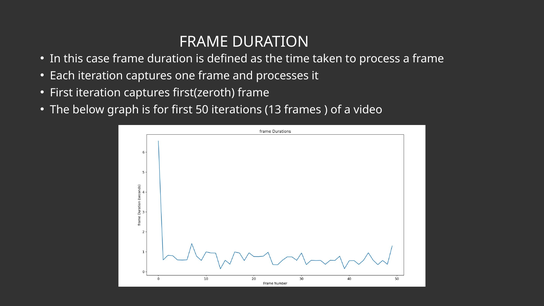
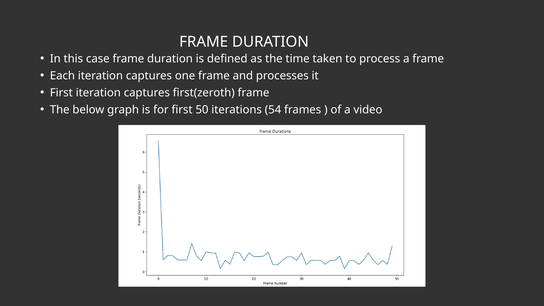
13: 13 -> 54
